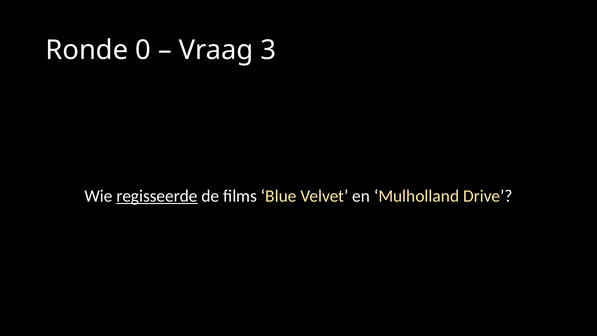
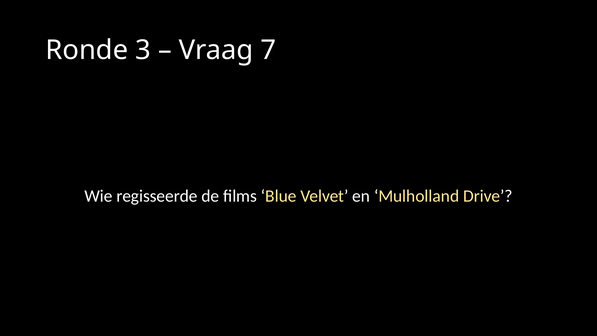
0: 0 -> 3
3: 3 -> 7
regisseerde underline: present -> none
